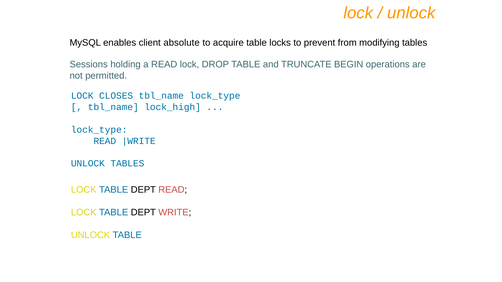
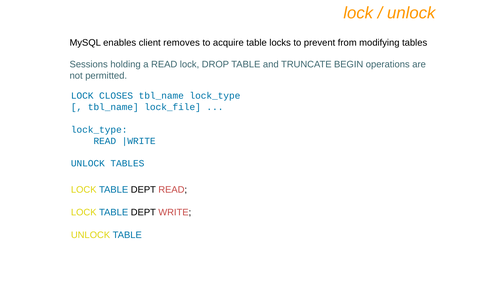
absolute: absolute -> removes
lock_high: lock_high -> lock_file
